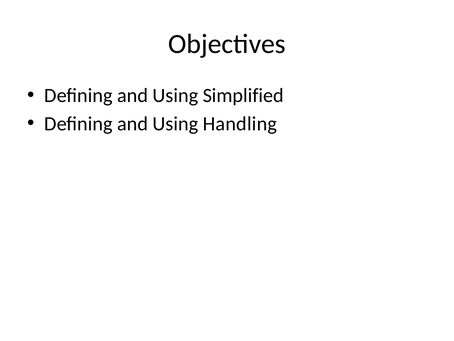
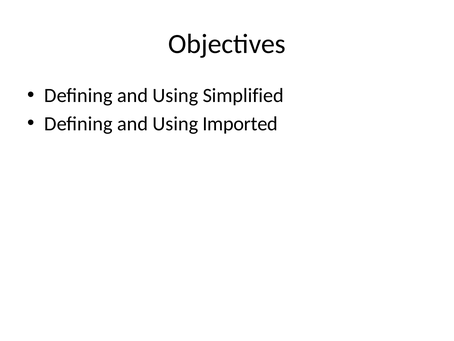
Handling: Handling -> Imported
